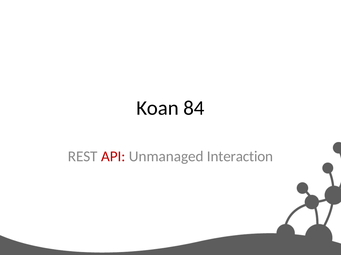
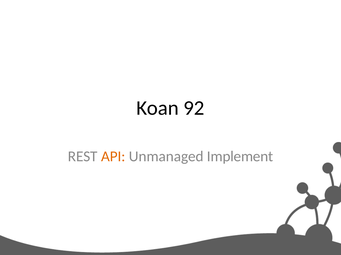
84: 84 -> 92
API colour: red -> orange
Interaction: Interaction -> Implement
